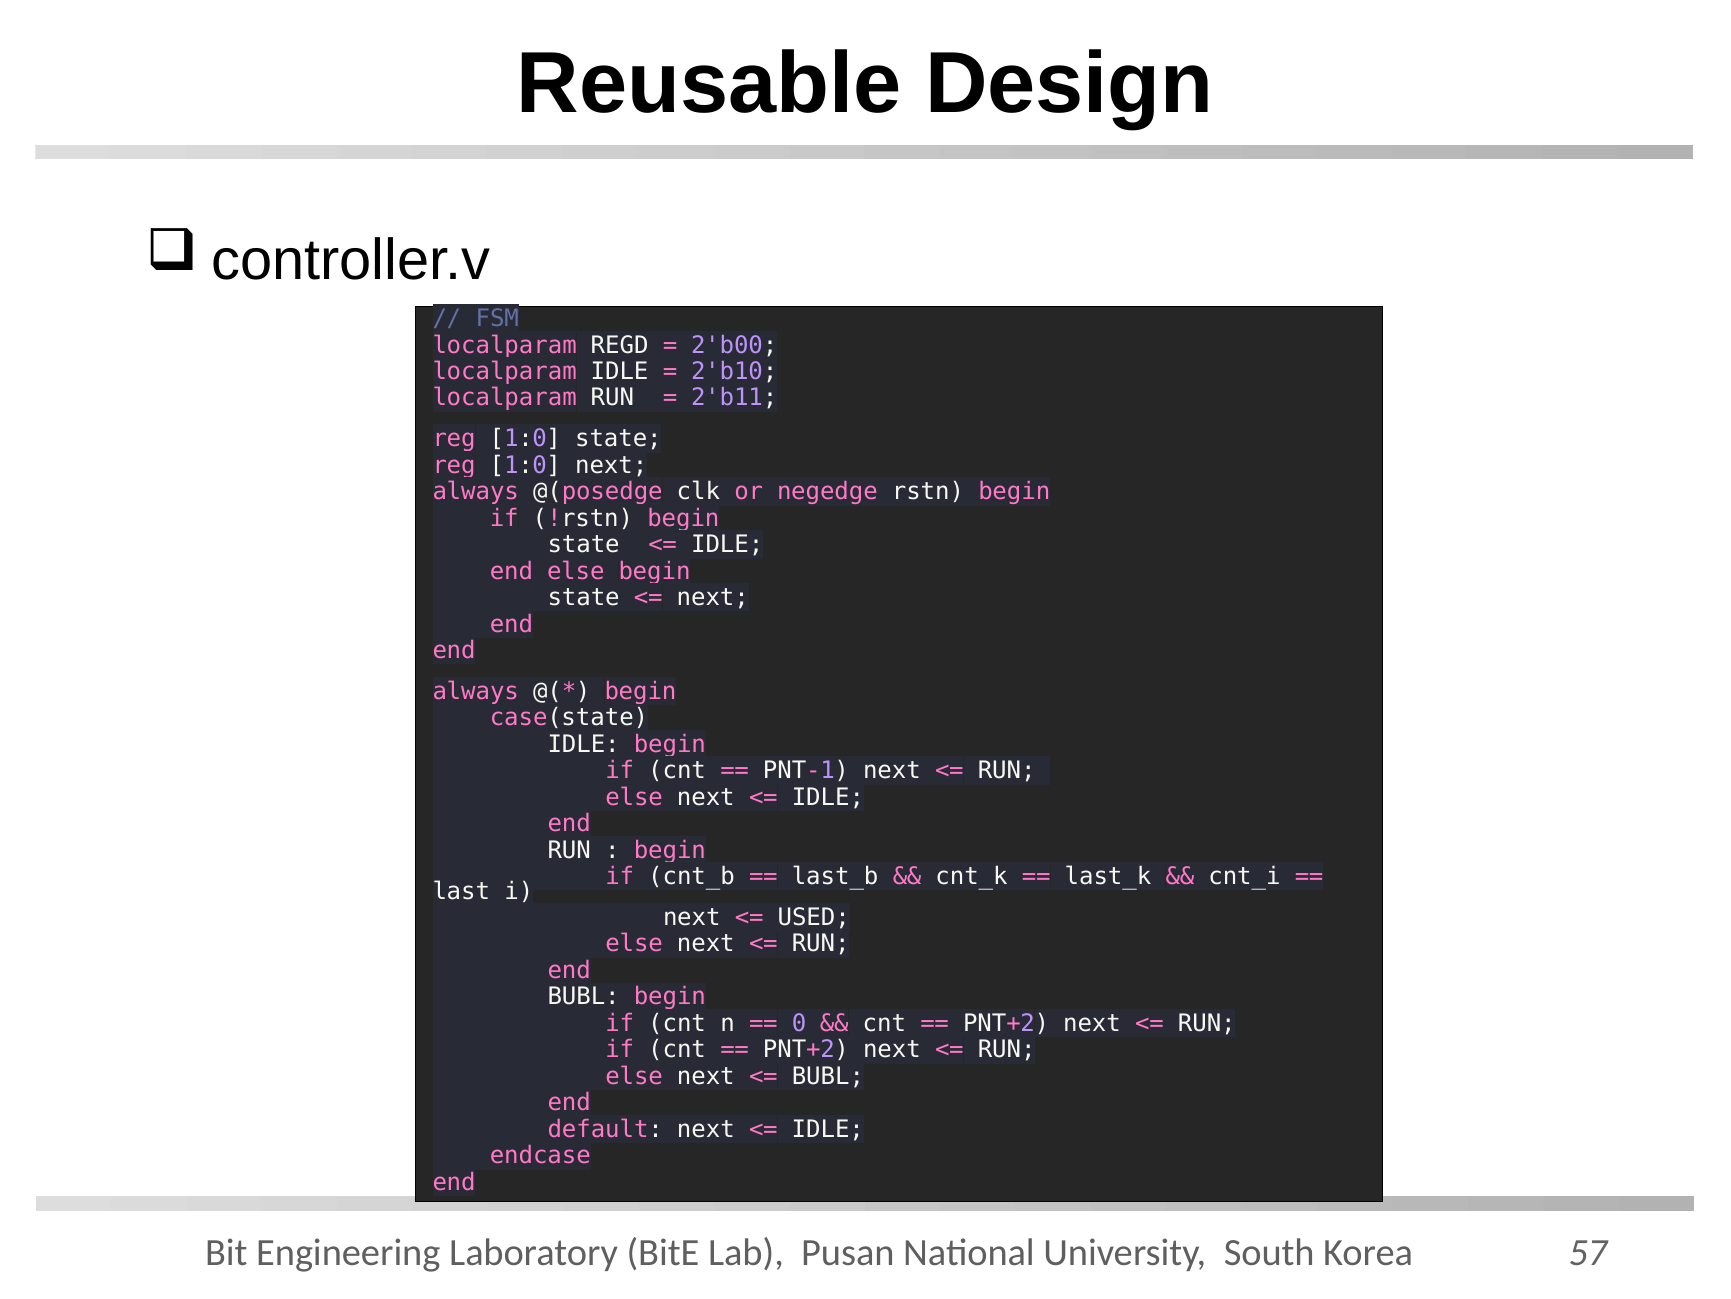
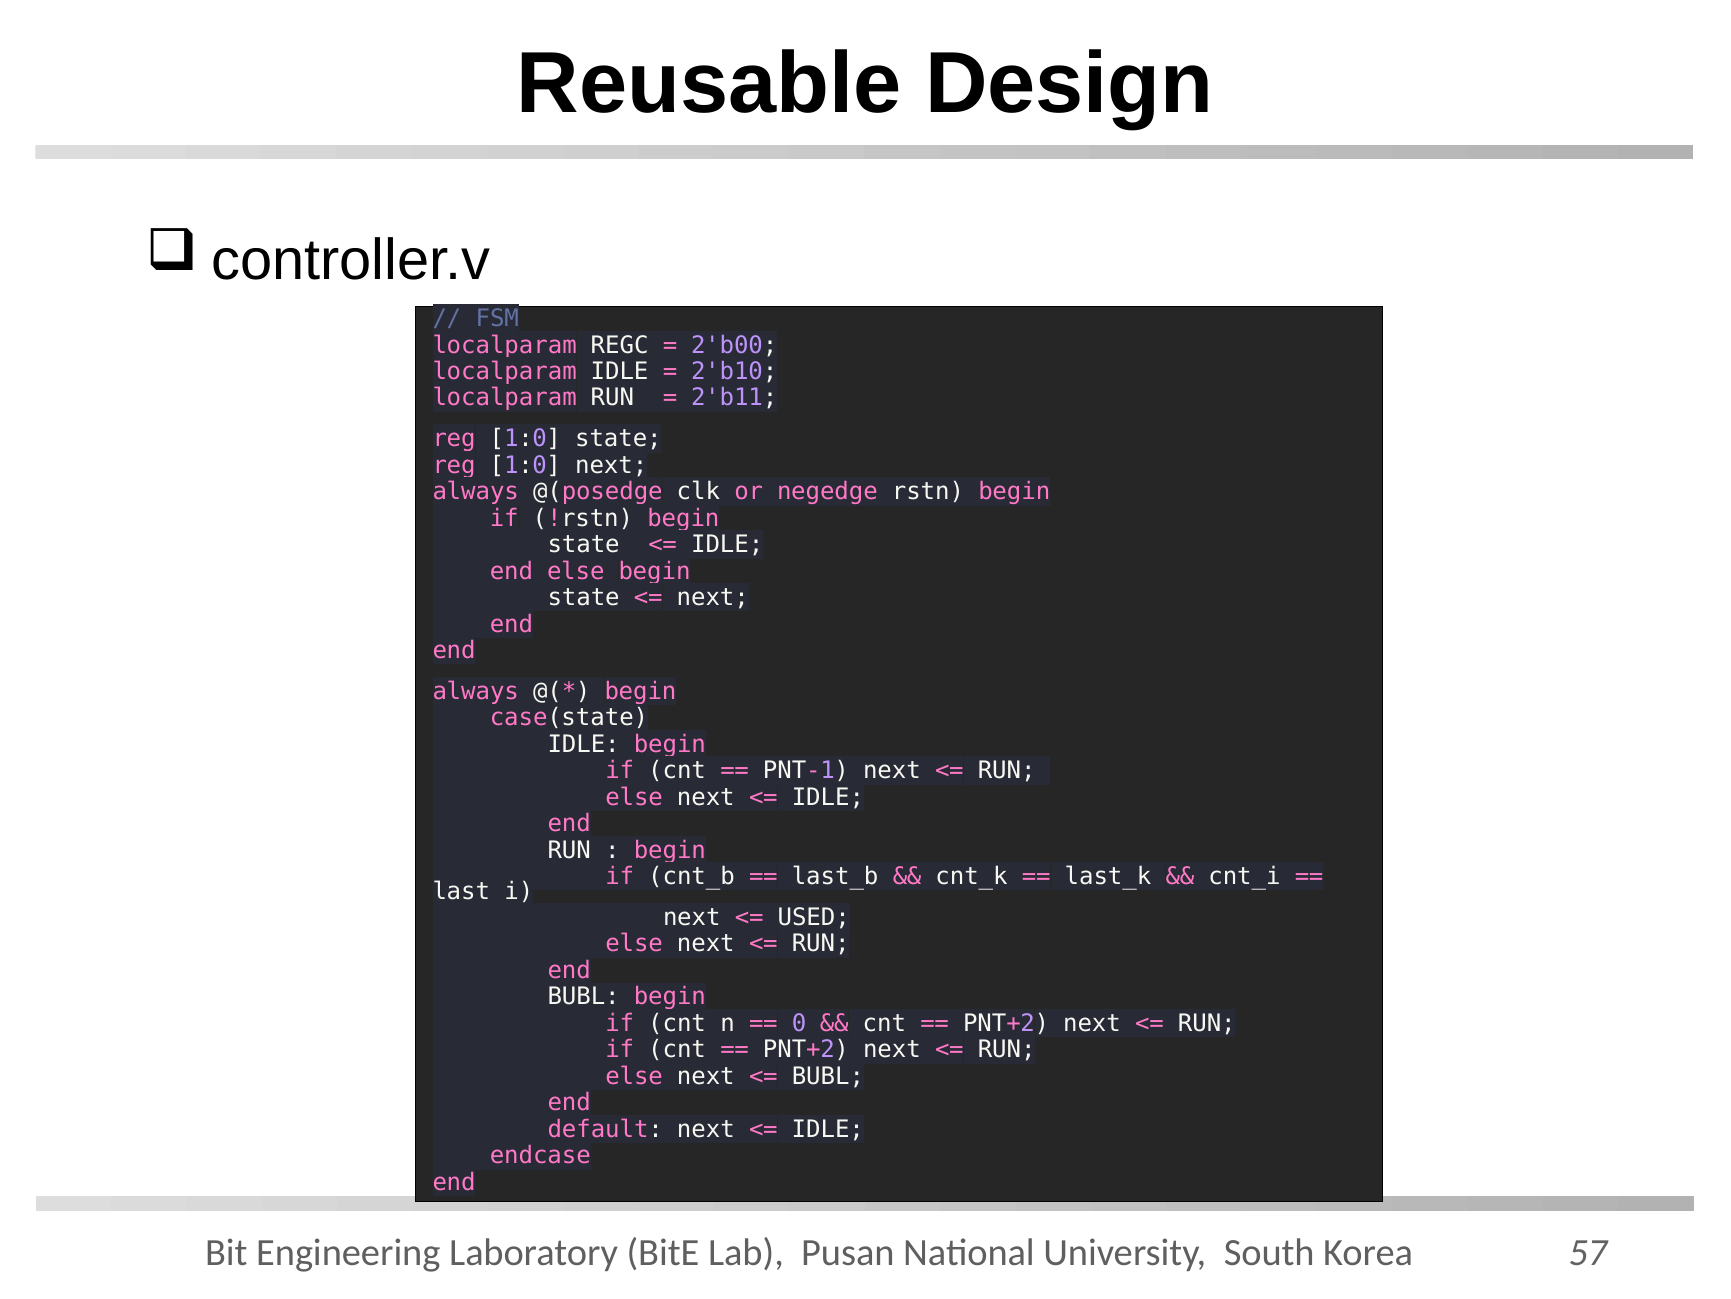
REGD: REGD -> REGC
